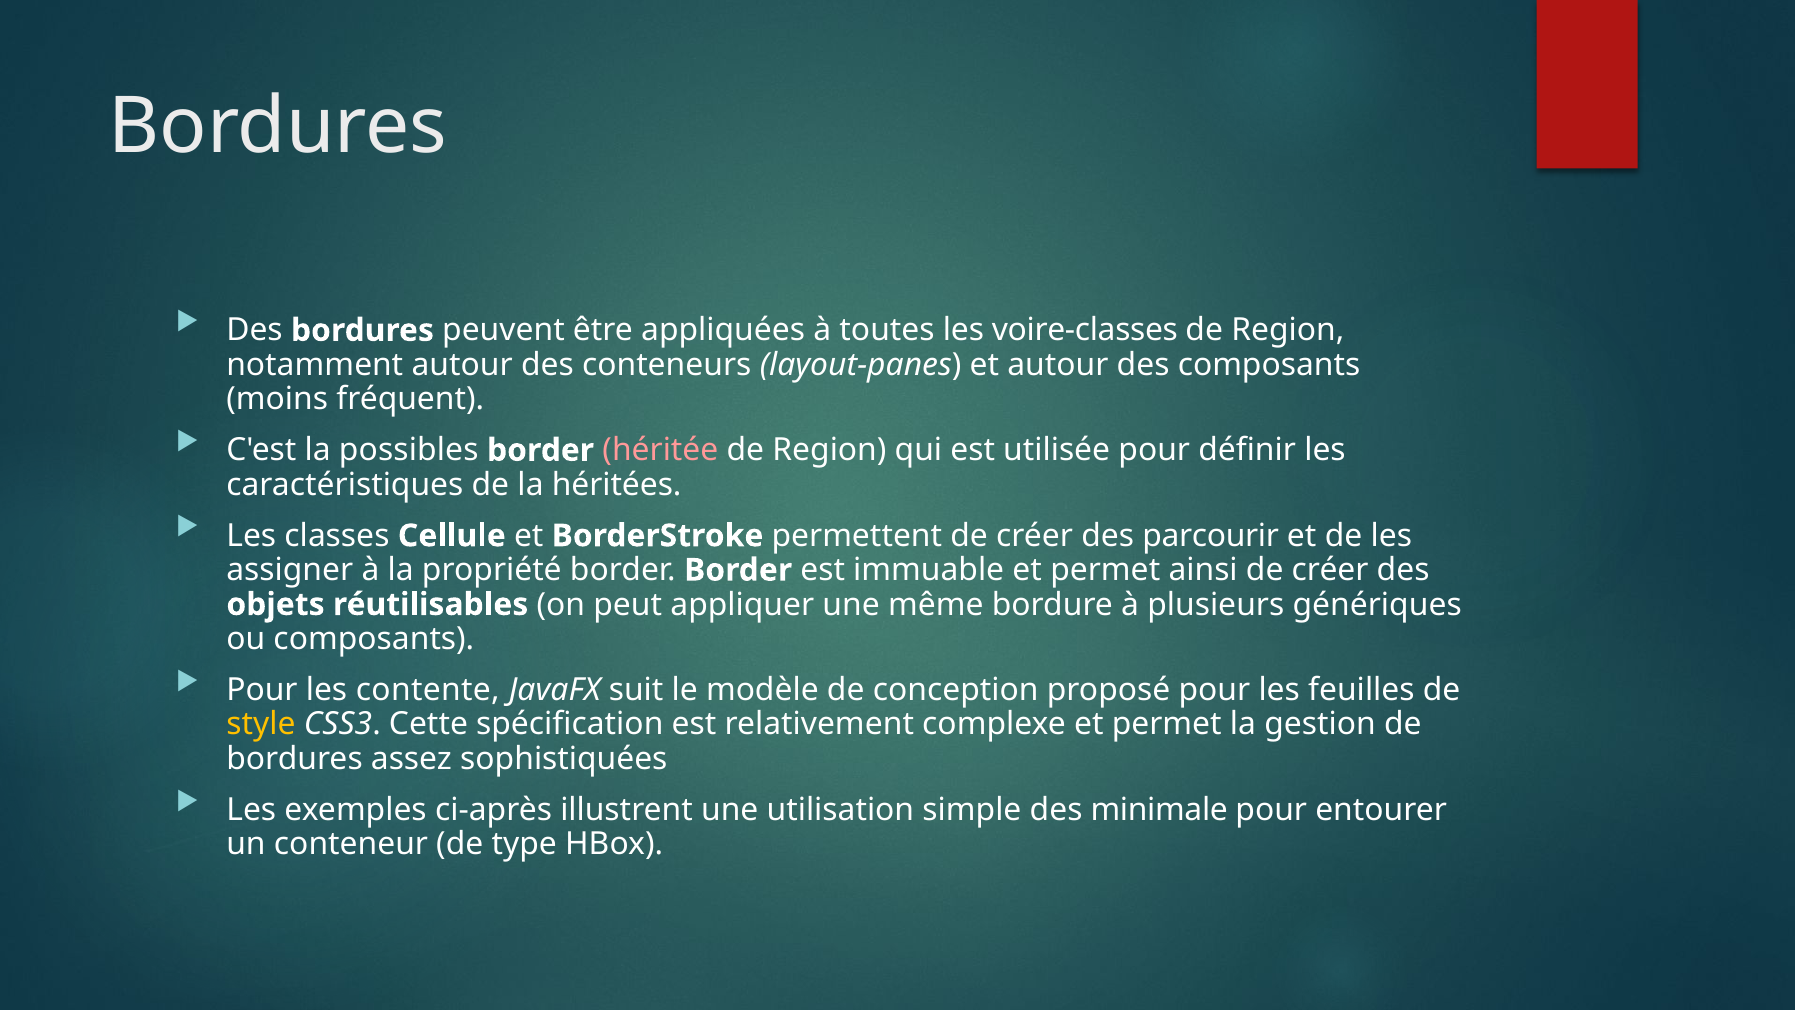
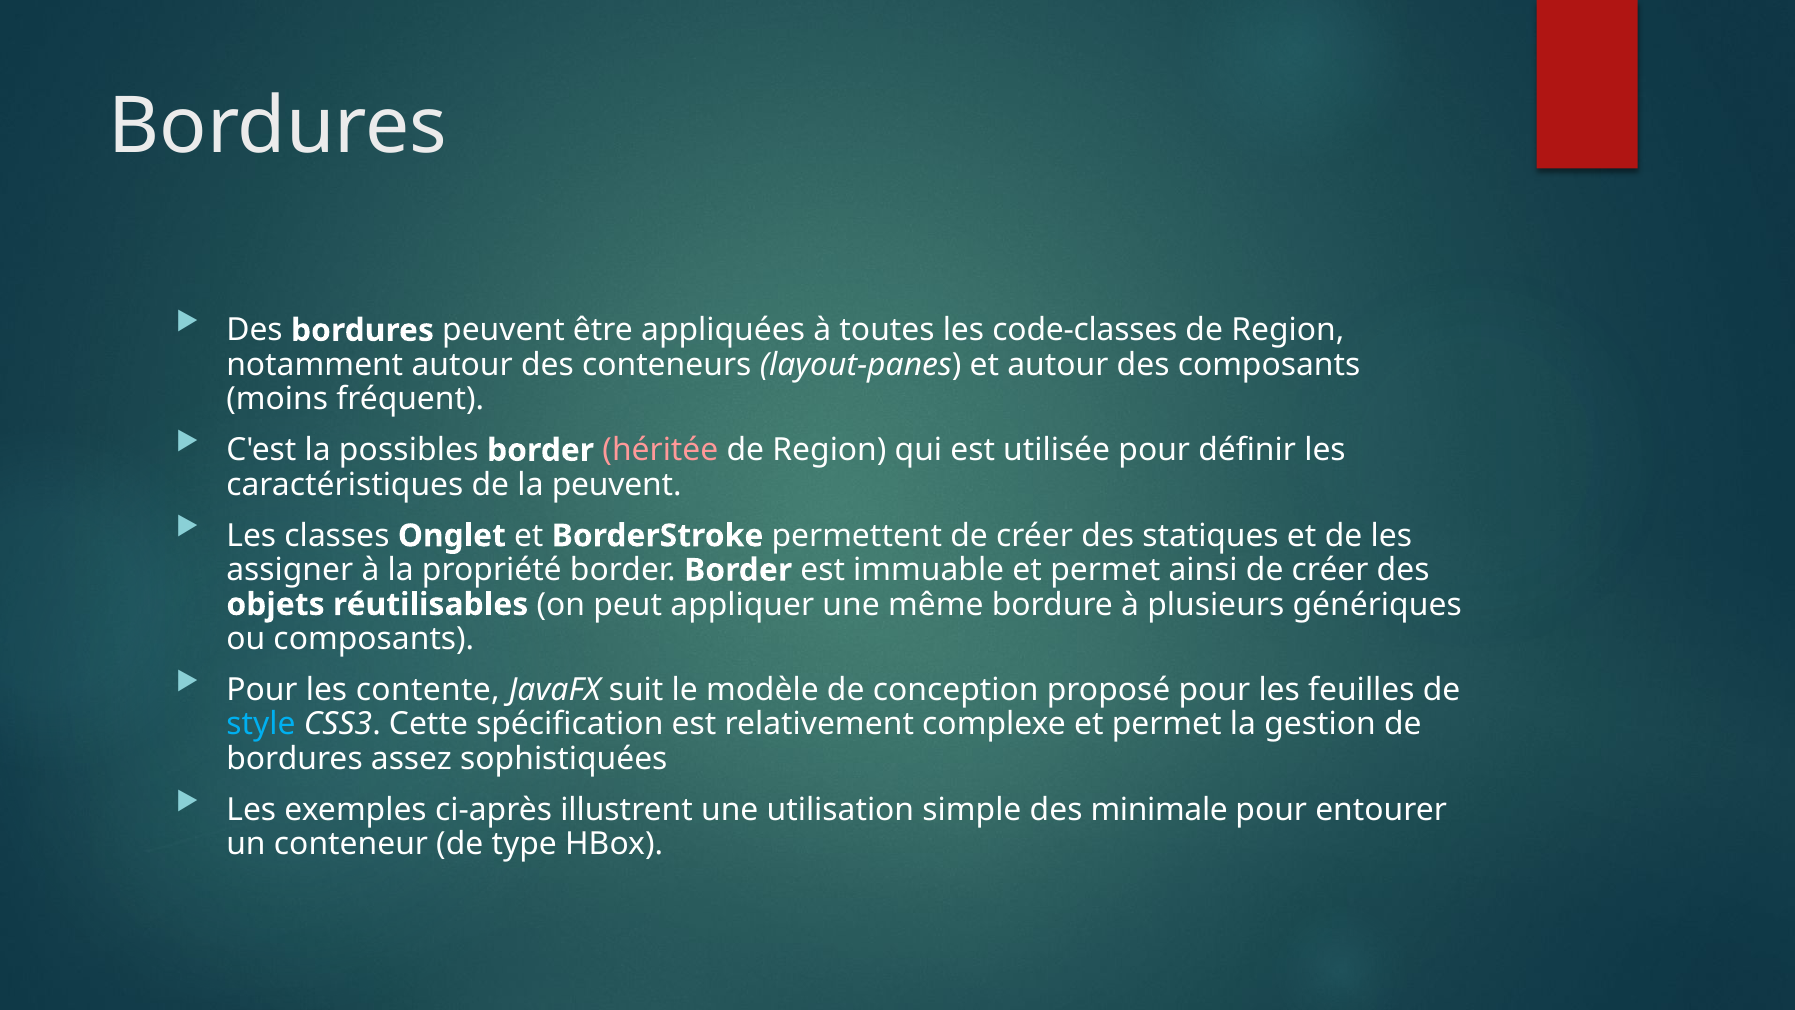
voire-classes: voire-classes -> code-classes
la héritées: héritées -> peuvent
Cellule: Cellule -> Onglet
parcourir: parcourir -> statiques
style colour: yellow -> light blue
